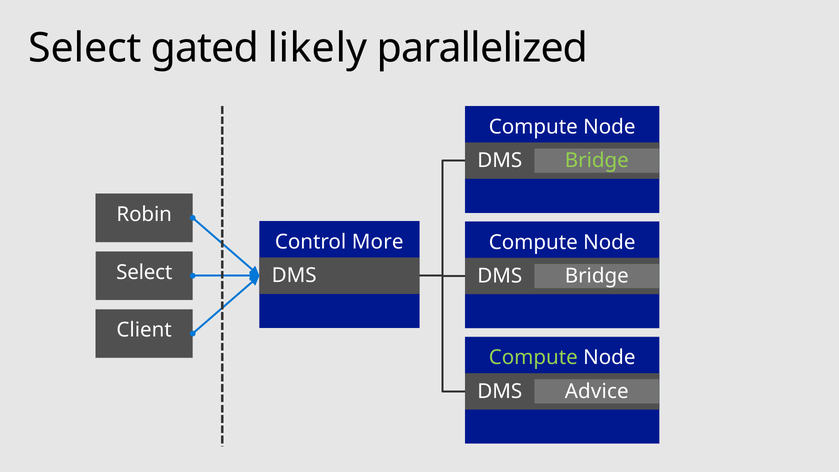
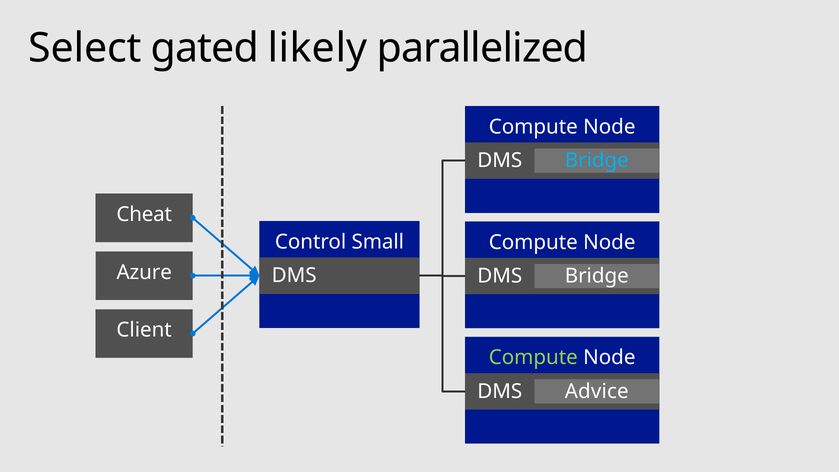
Bridge at (597, 161) colour: light green -> light blue
Robin: Robin -> Cheat
More: More -> Small
Select at (144, 272): Select -> Azure
